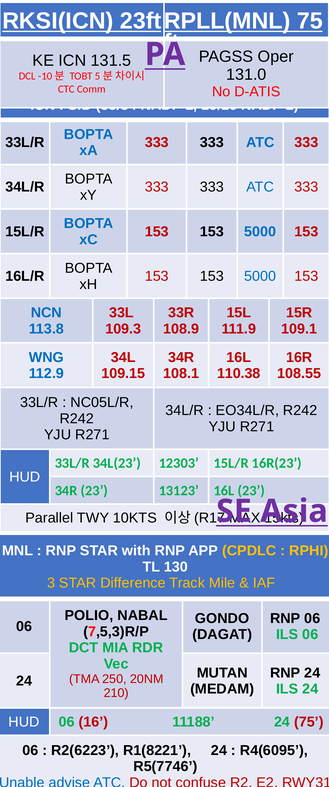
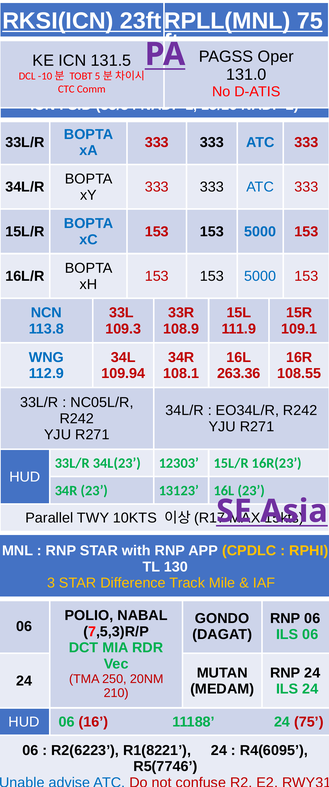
109.15: 109.15 -> 109.94
110.38: 110.38 -> 263.36
